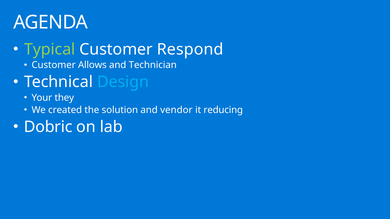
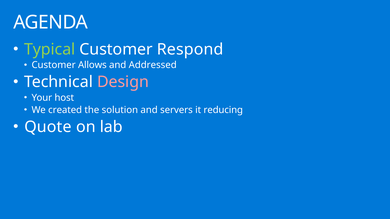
Technician: Technician -> Addressed
Design colour: light blue -> pink
they: they -> host
vendor: vendor -> servers
Dobric: Dobric -> Quote
